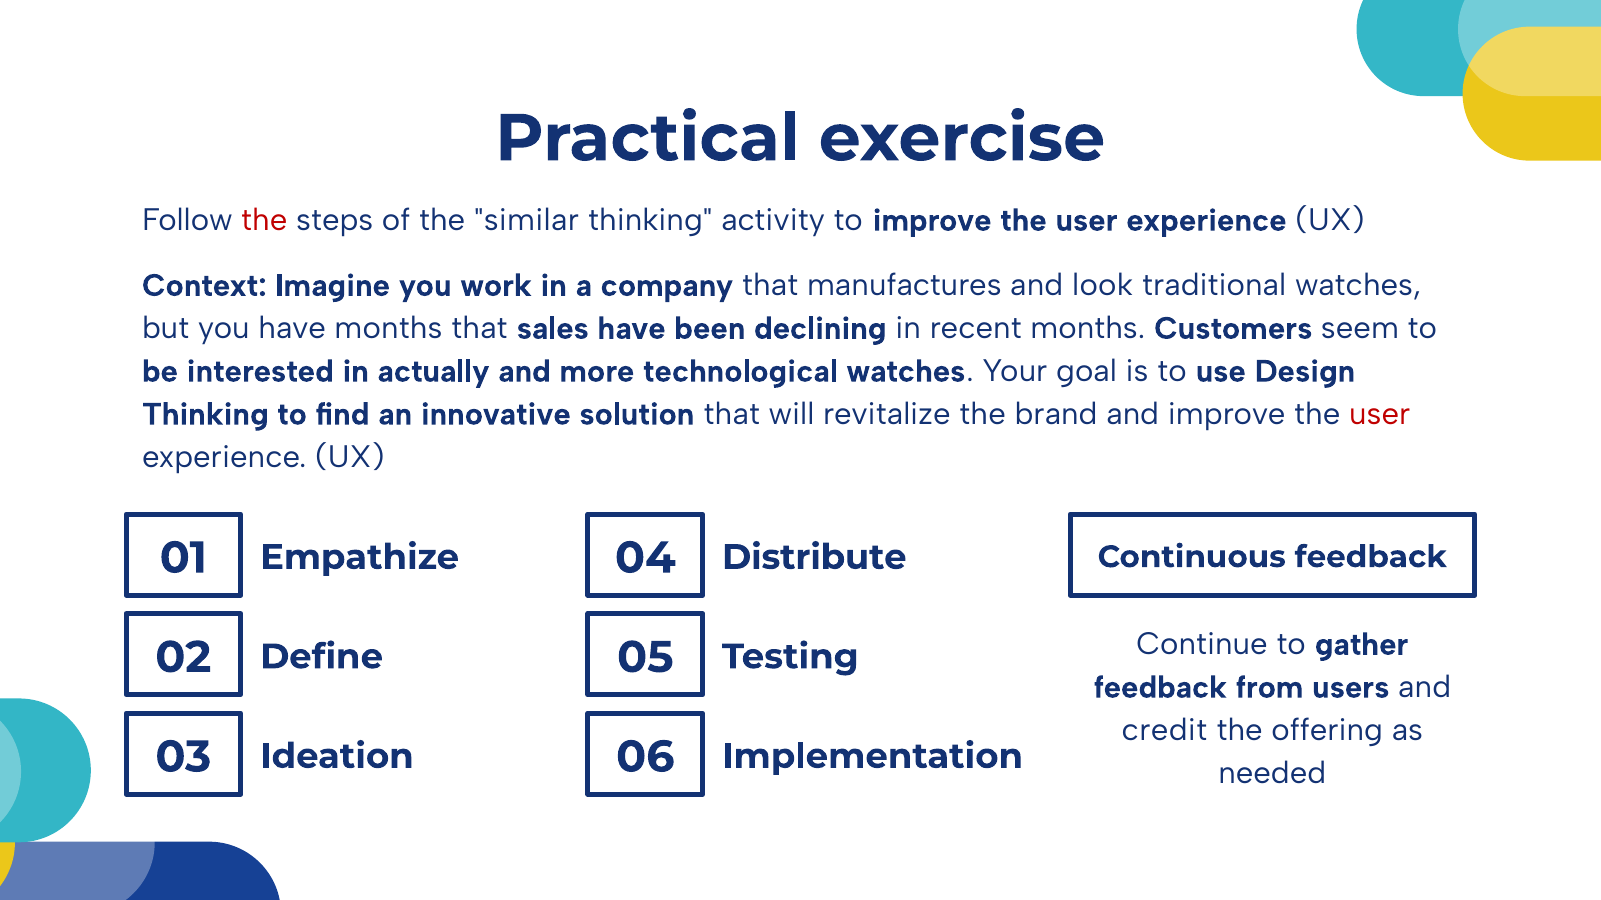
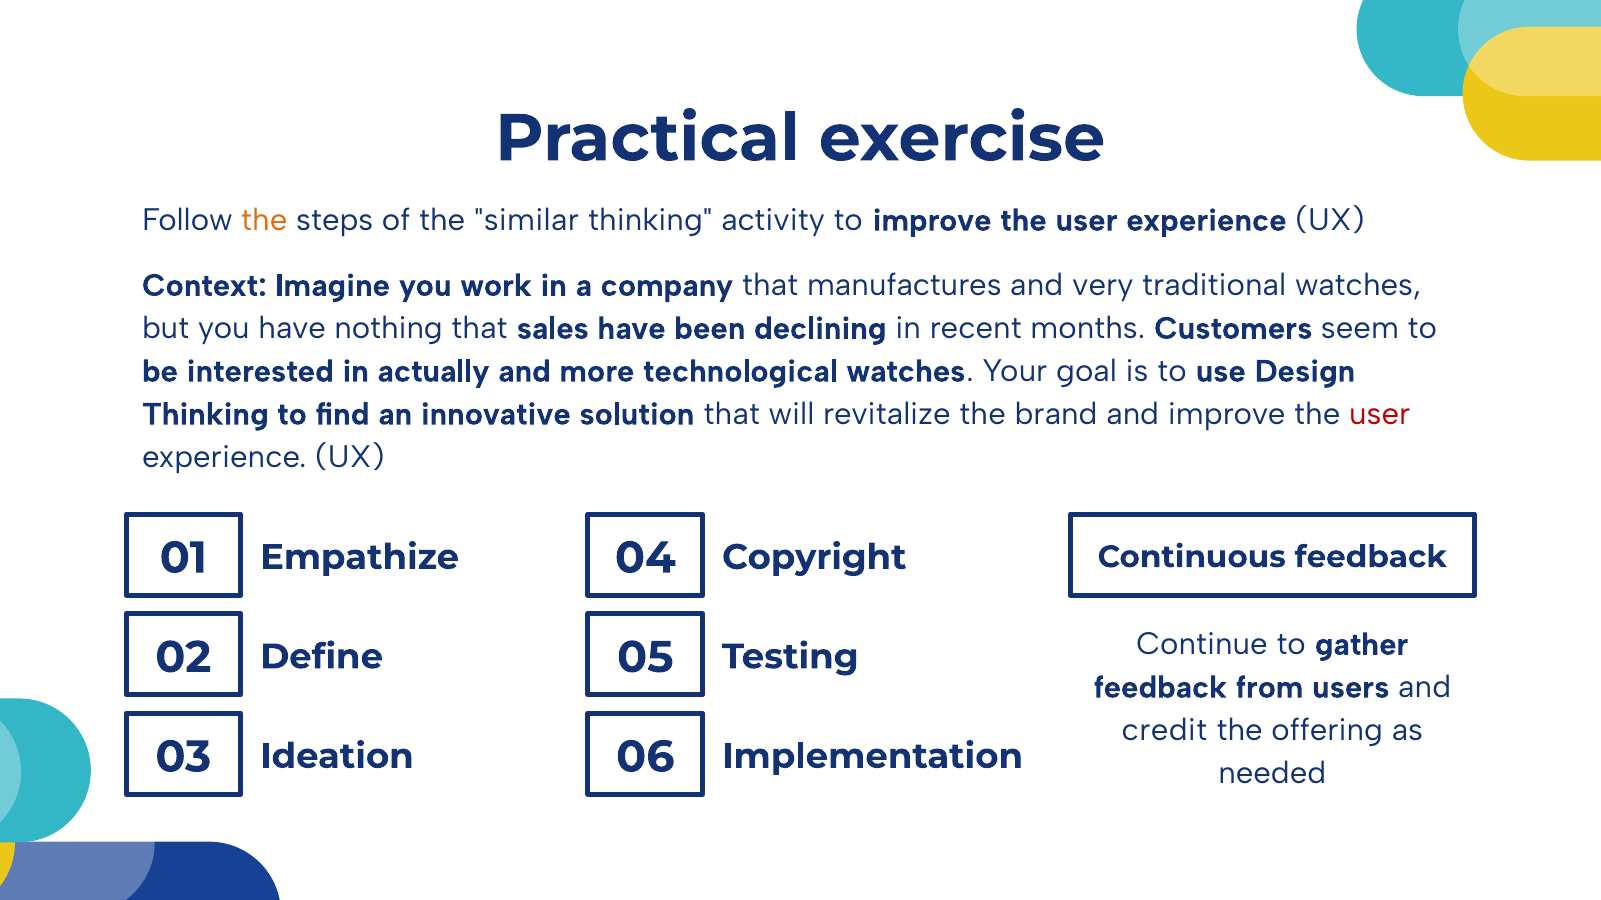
the at (264, 221) colour: red -> orange
look: look -> very
have months: months -> nothing
Distribute: Distribute -> Copyright
